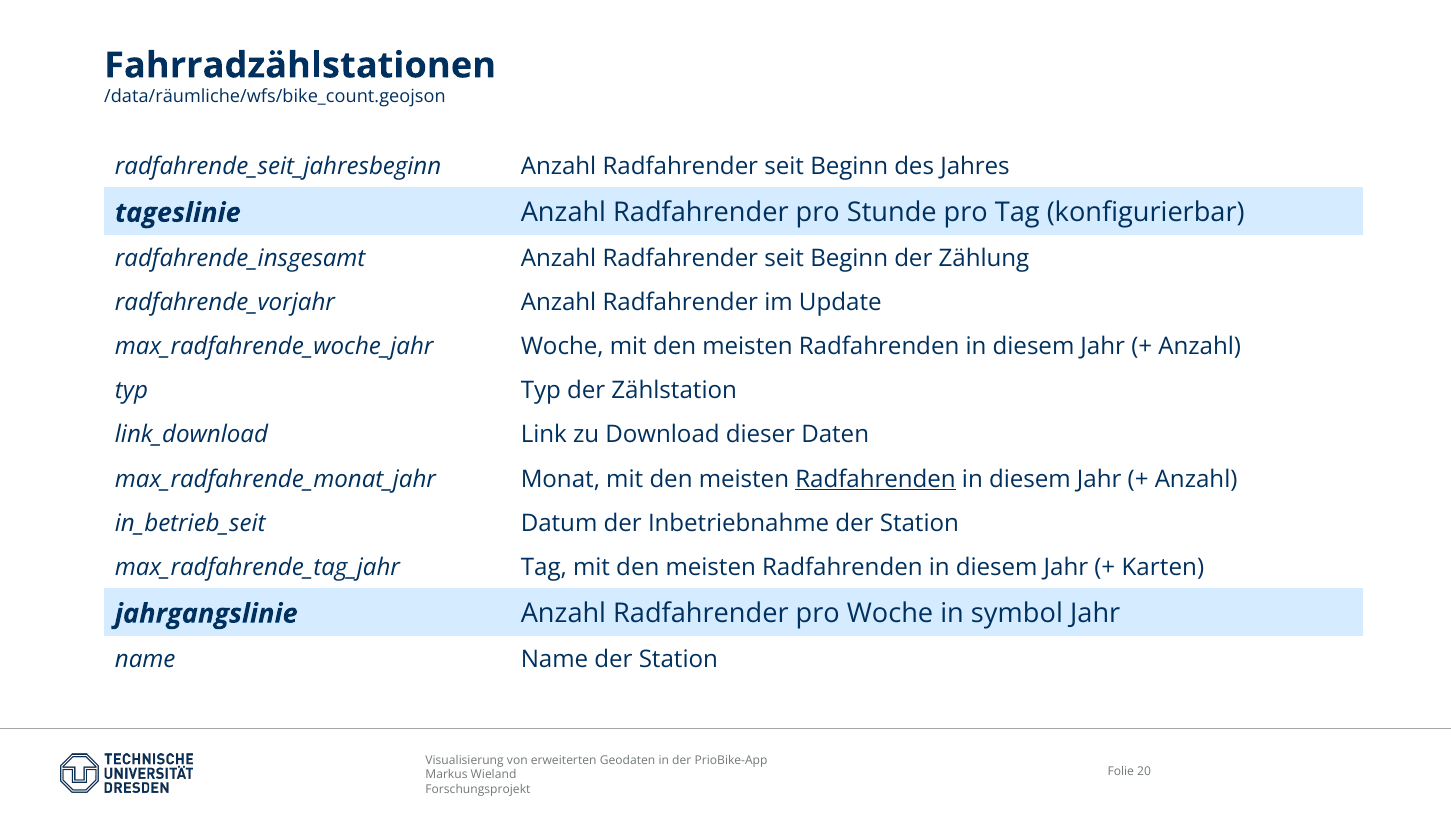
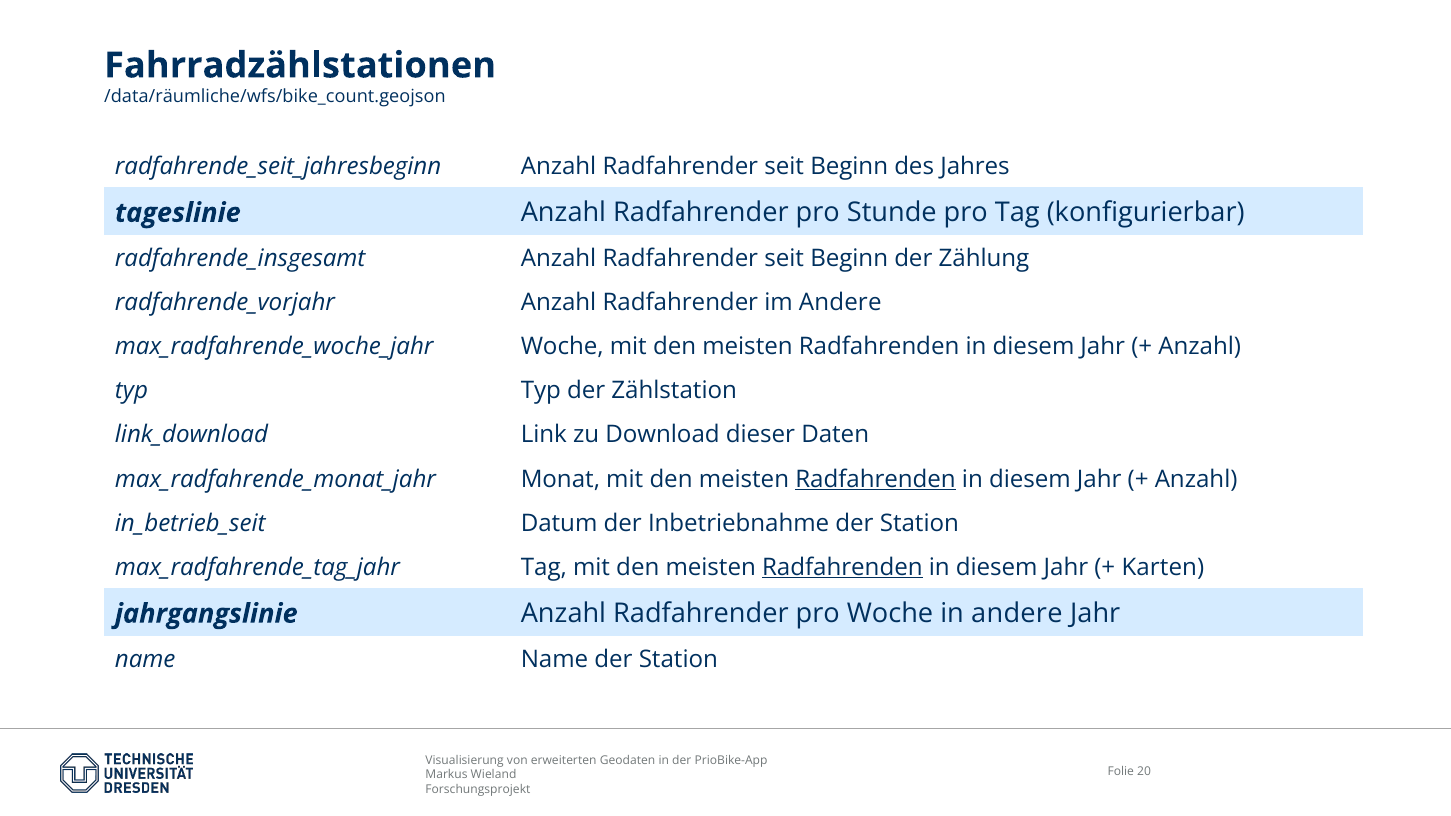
im Update: Update -> Andere
Radfahrenden at (842, 567) underline: none -> present
in symbol: symbol -> andere
